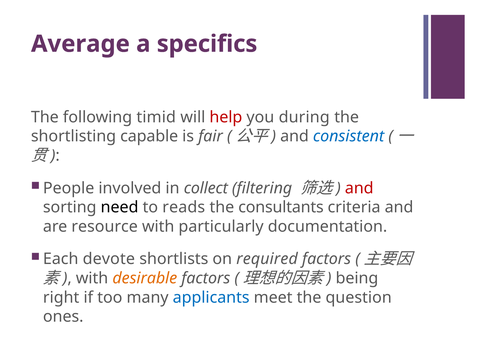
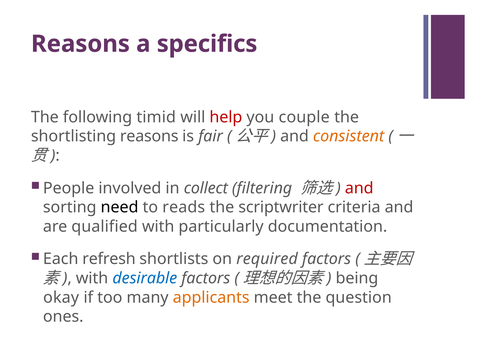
Average at (80, 44): Average -> Reasons
during: during -> couple
shortlisting capable: capable -> reasons
consistent colour: blue -> orange
consultants: consultants -> scriptwriter
resource: resource -> qualified
devote: devote -> refresh
desirable colour: orange -> blue
right: right -> okay
applicants colour: blue -> orange
